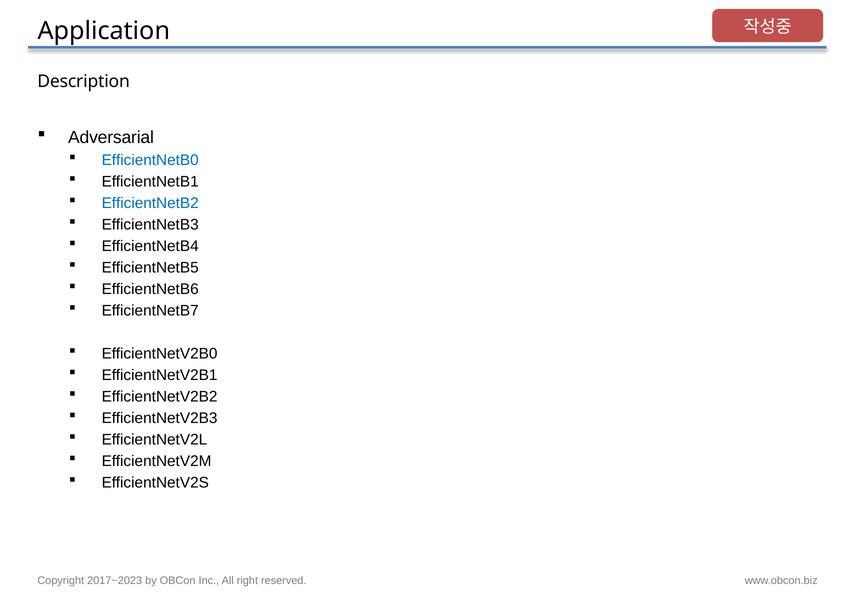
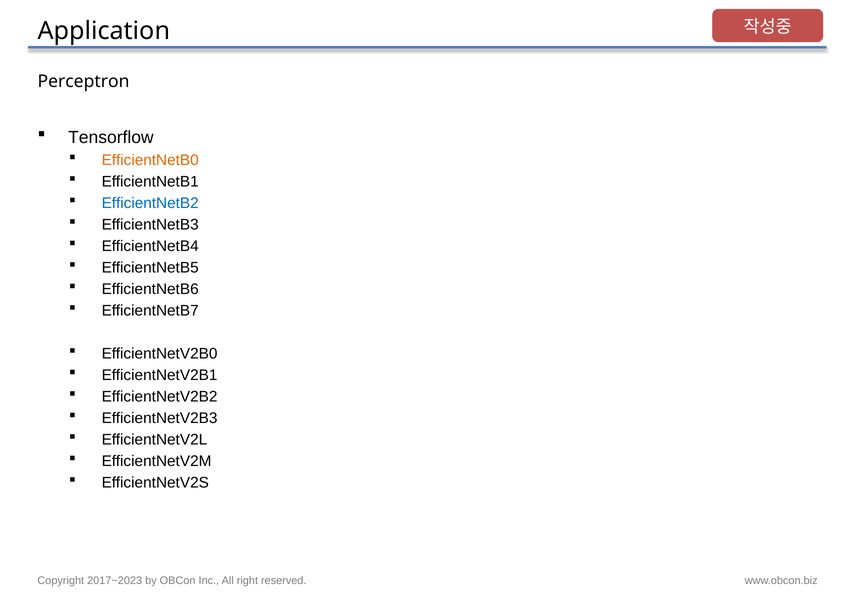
Description: Description -> Perceptron
Adversarial: Adversarial -> Tensorflow
EfficientNetB0 colour: blue -> orange
